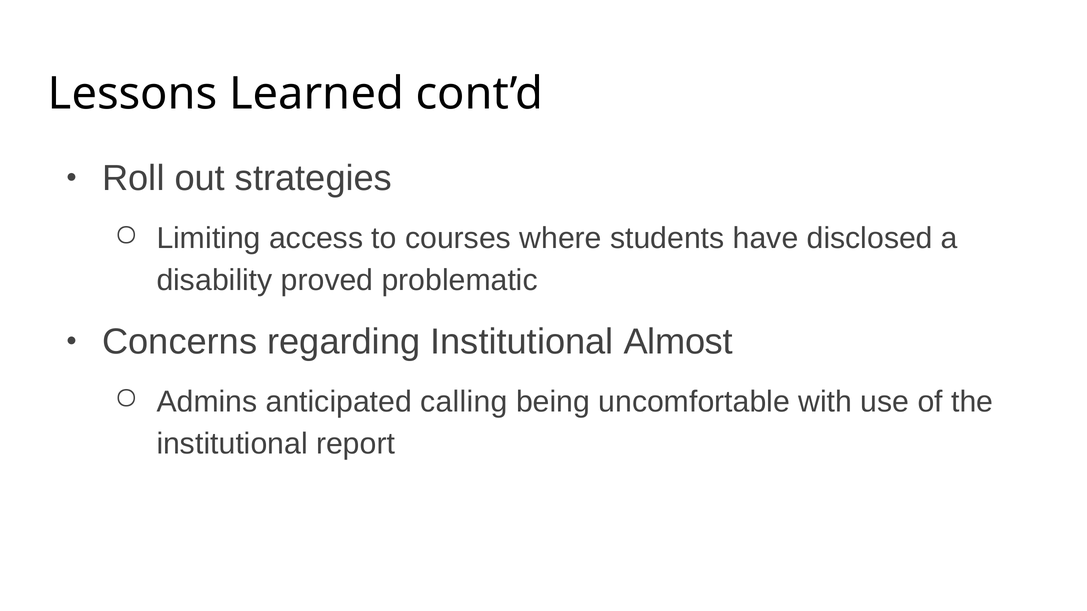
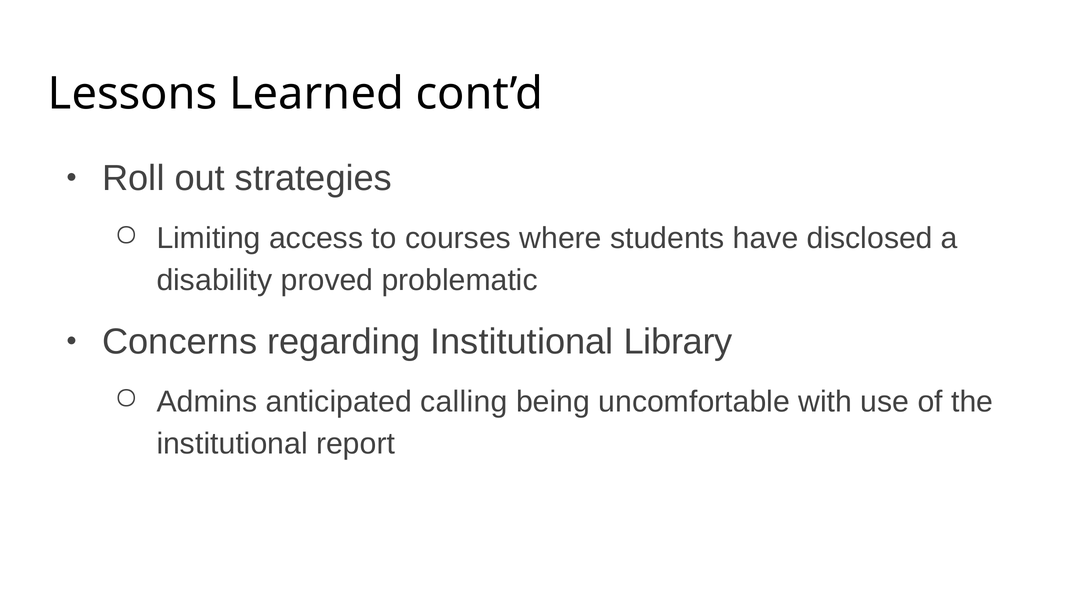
Almost: Almost -> Library
